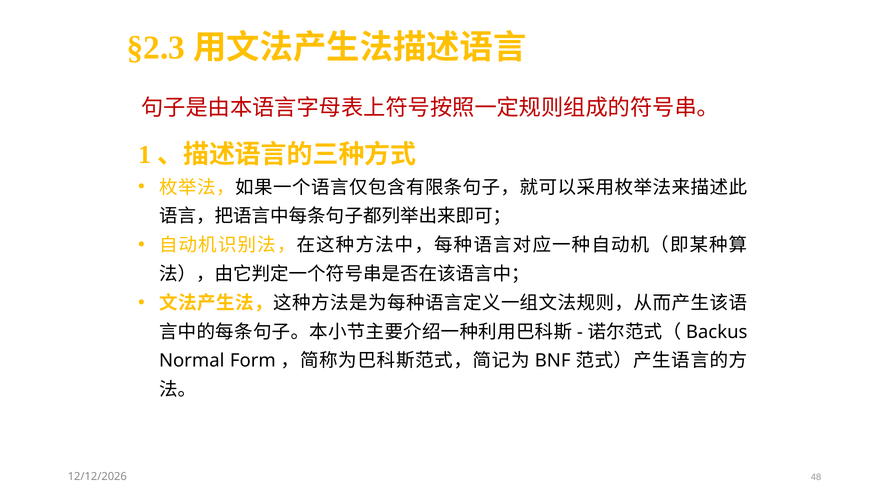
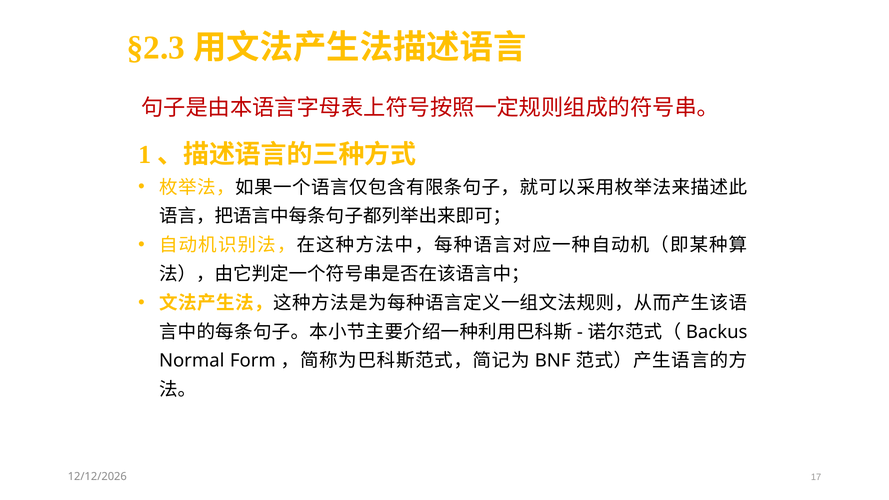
48: 48 -> 17
